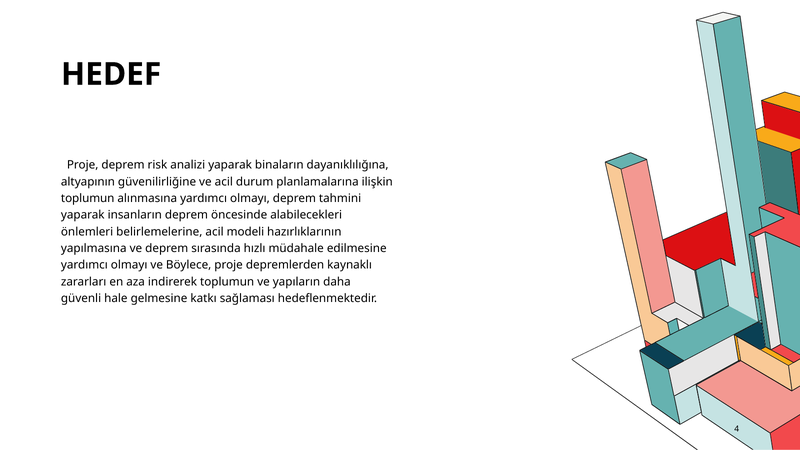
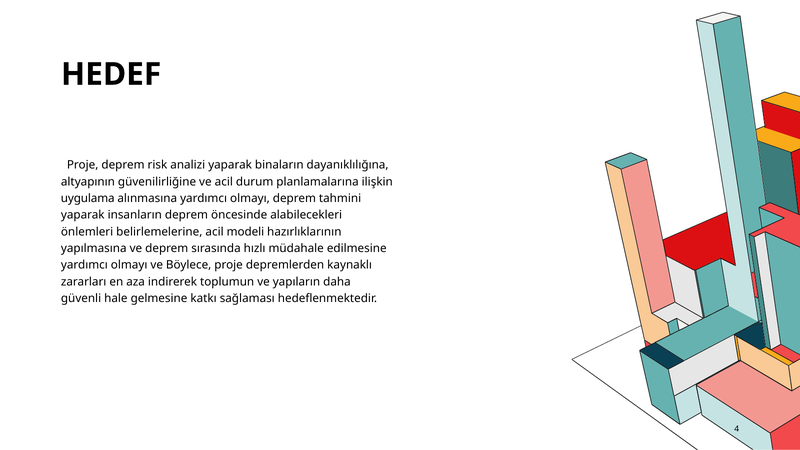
toplumun at (88, 198): toplumun -> uygulama
